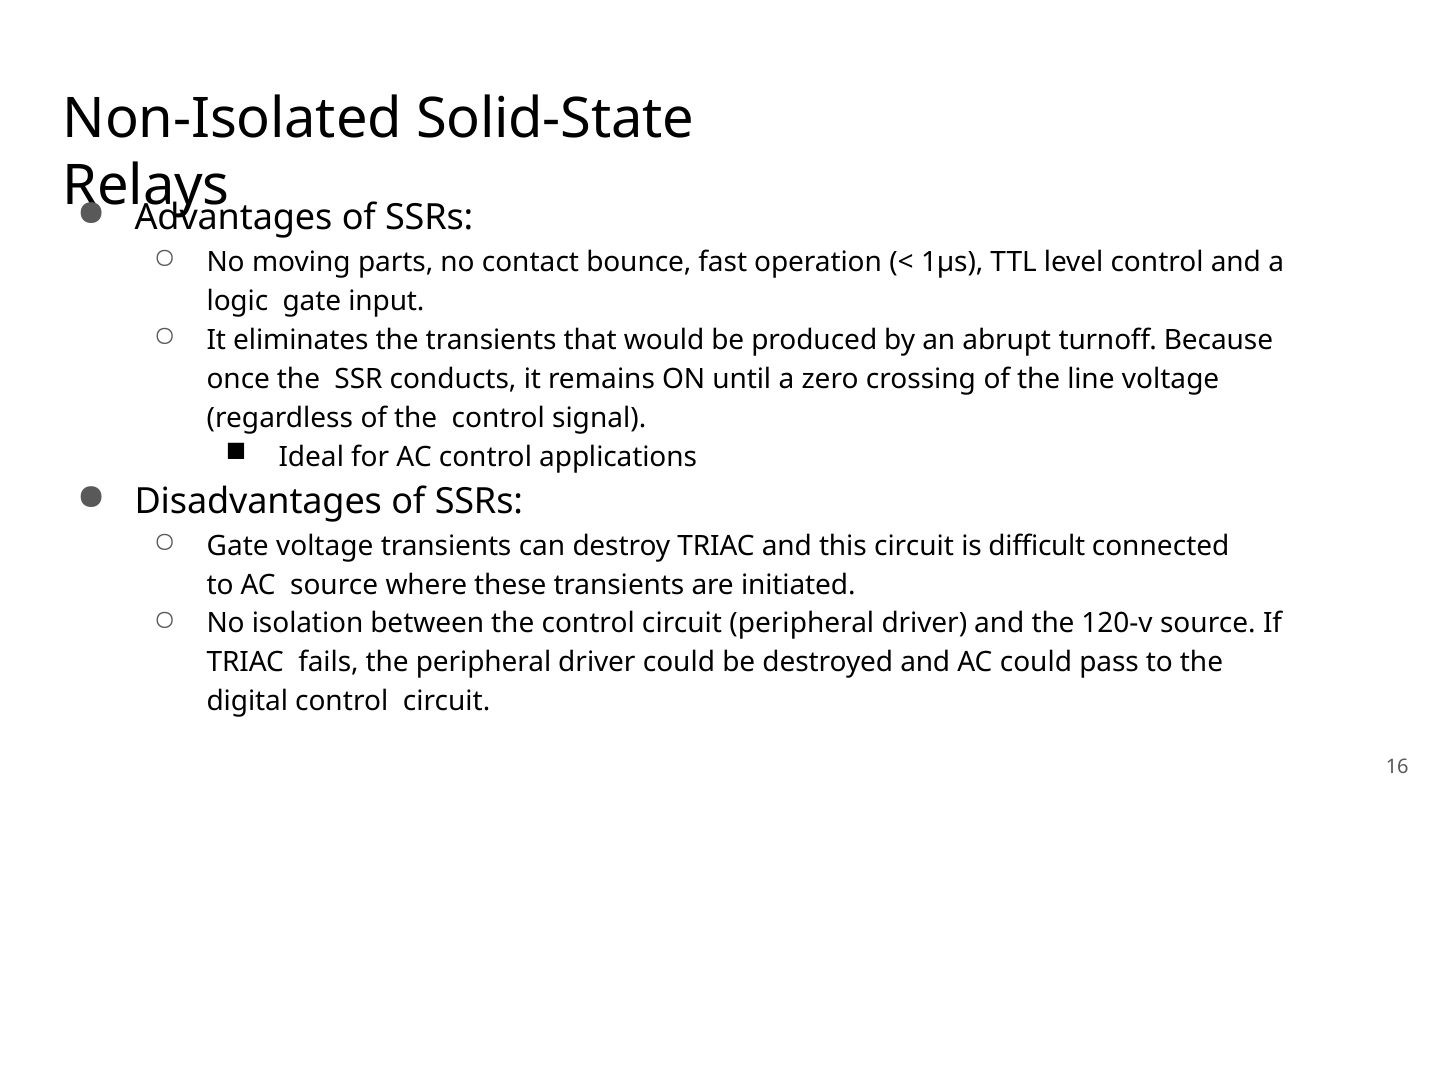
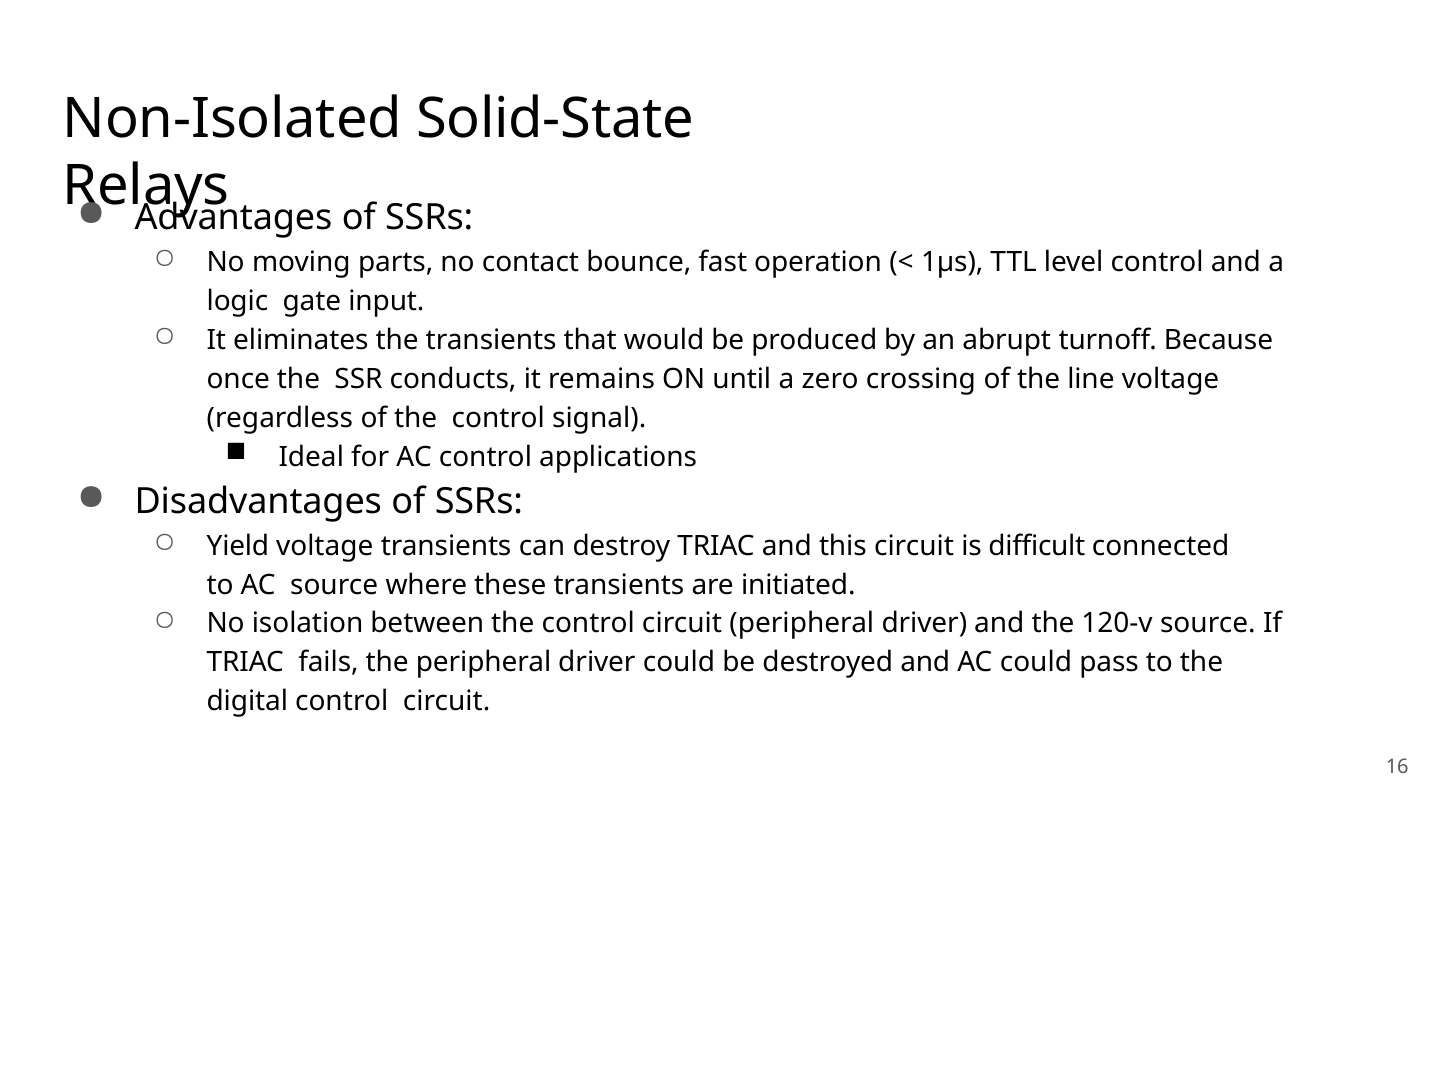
Gate at (238, 546): Gate -> Yield
